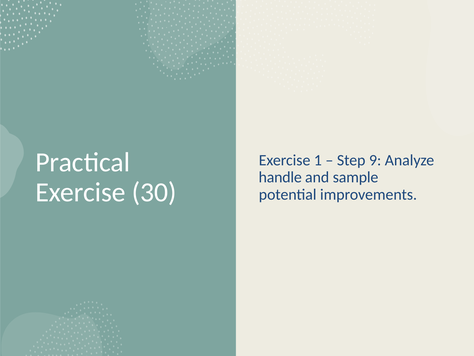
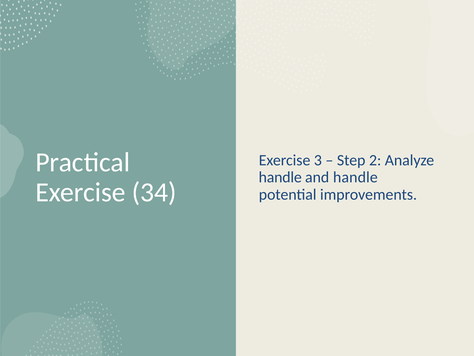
1: 1 -> 3
9: 9 -> 2
and sample: sample -> handle
30: 30 -> 34
